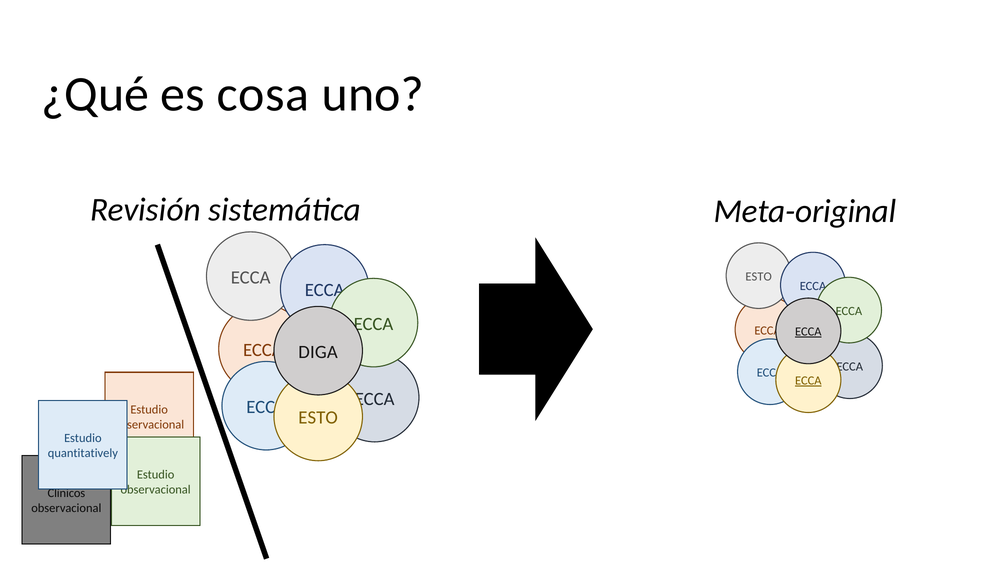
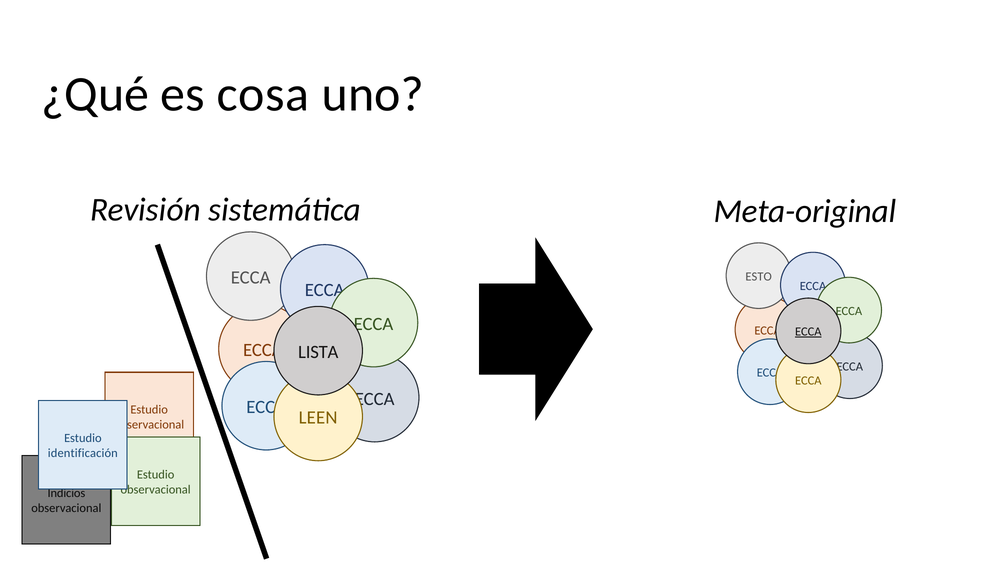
DIGA: DIGA -> LISTA
ECCA at (808, 381) underline: present -> none
ESTO at (318, 418): ESTO -> LEEN
quantitatively: quantitatively -> identificación
Clínicos: Clínicos -> Indicios
